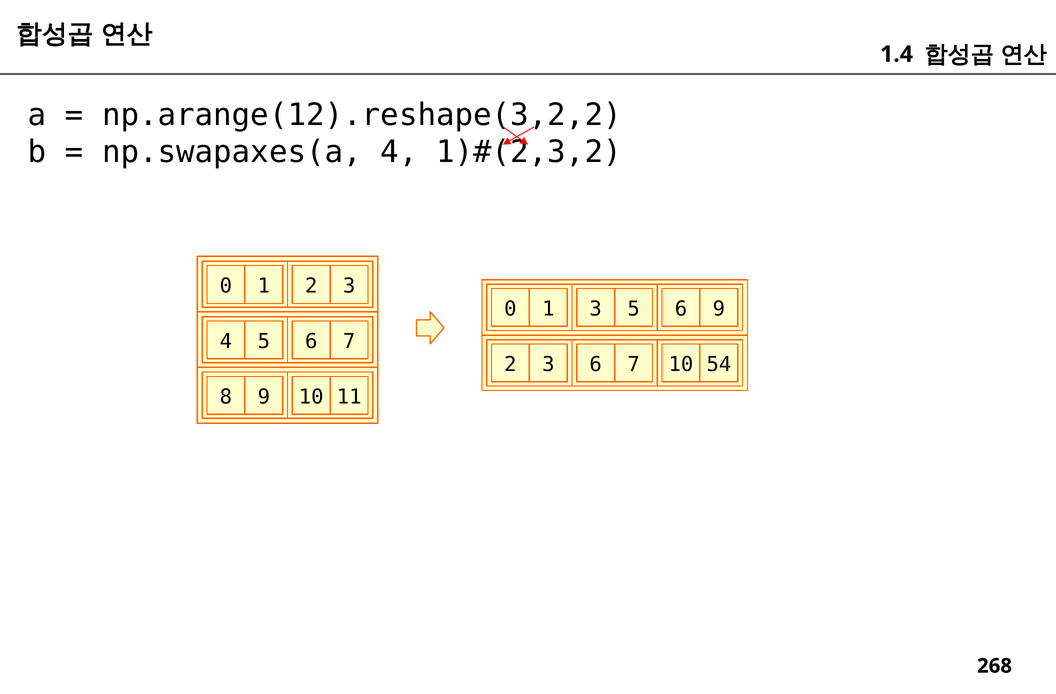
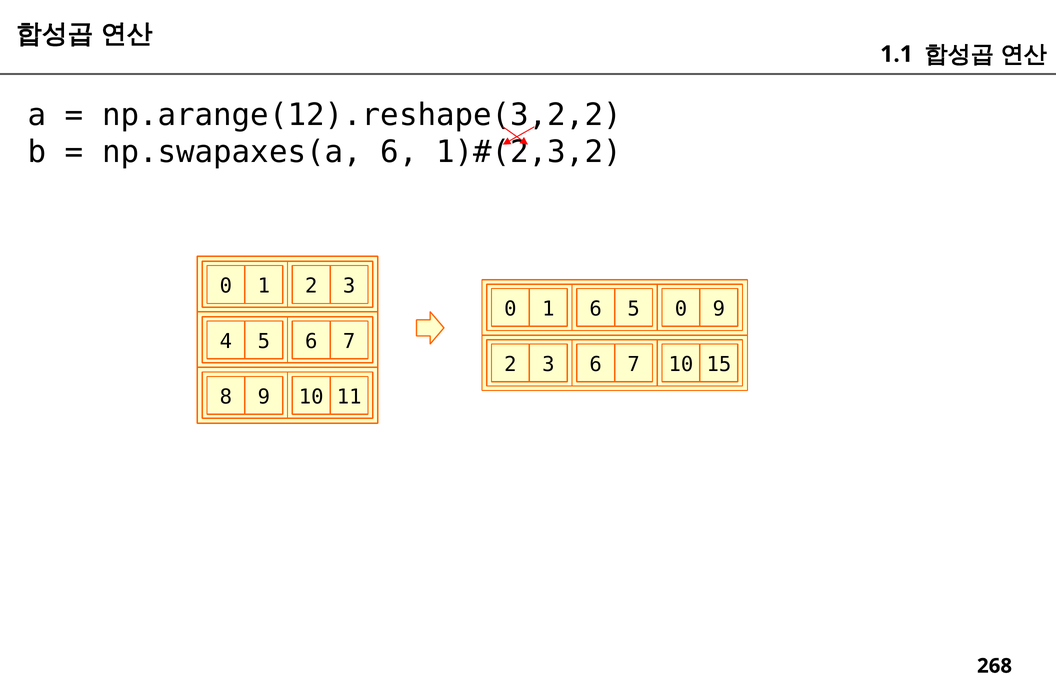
1.4: 1.4 -> 1.1
np.swapaxes(a 4: 4 -> 6
1 3: 3 -> 6
6 at (681, 309): 6 -> 0
54: 54 -> 15
